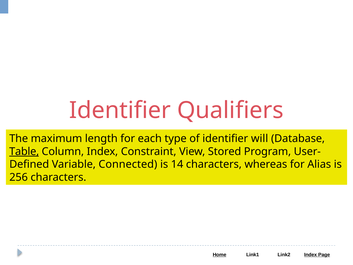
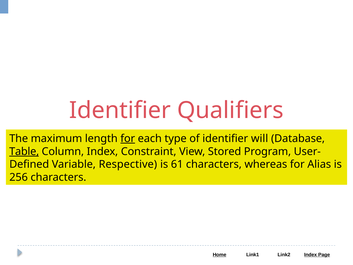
for at (128, 138) underline: none -> present
Connected: Connected -> Respective
14: 14 -> 61
